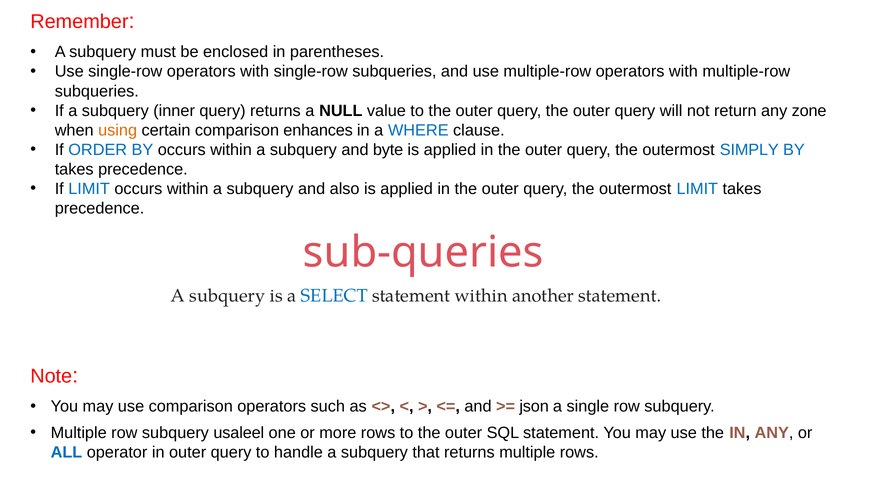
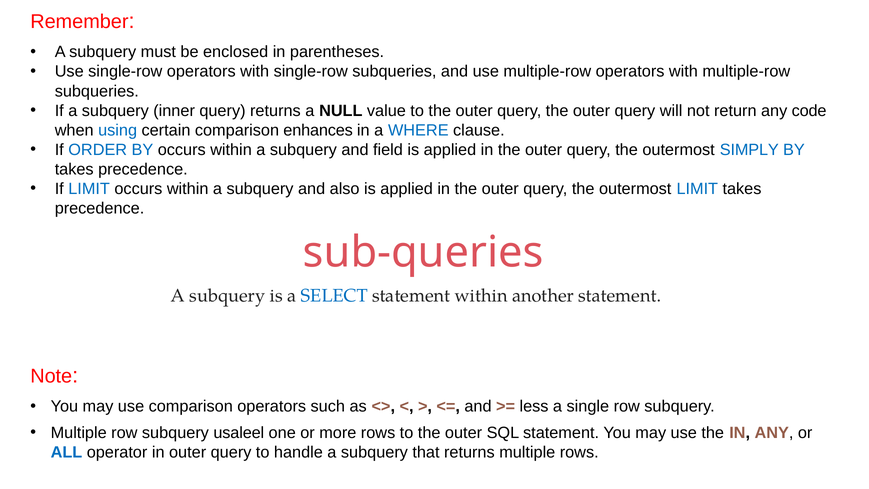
zone: zone -> code
using colour: orange -> blue
byte: byte -> field
json: json -> less
